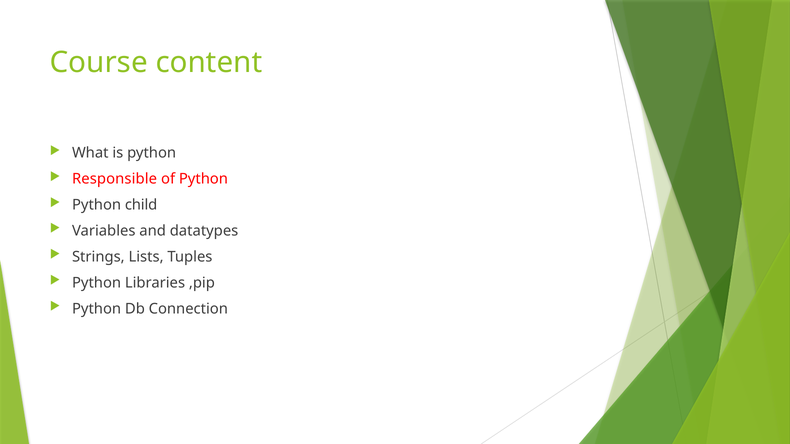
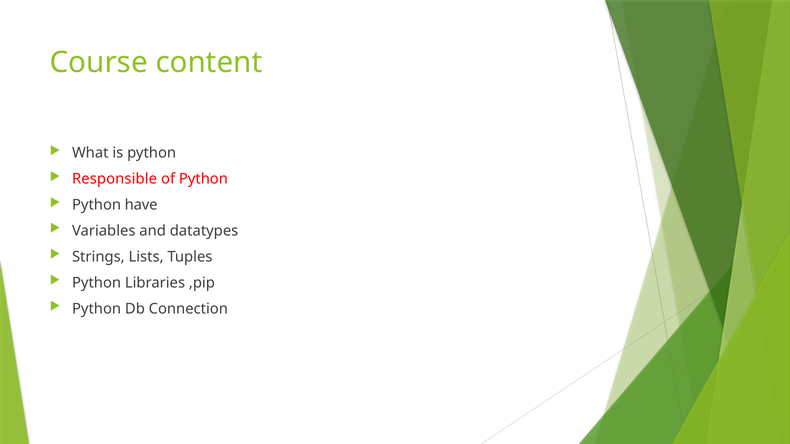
child: child -> have
